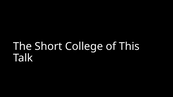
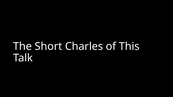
College: College -> Charles
